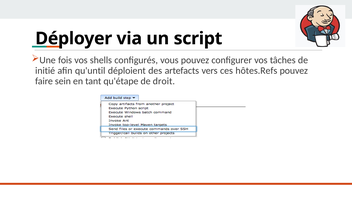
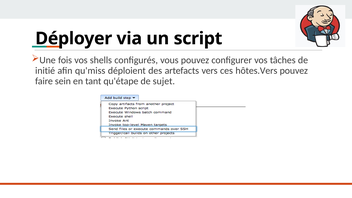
qu'until: qu'until -> qu'miss
hôtes.Refs: hôtes.Refs -> hôtes.Vers
droit: droit -> sujet
